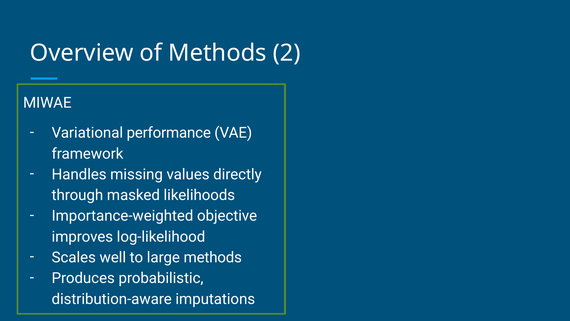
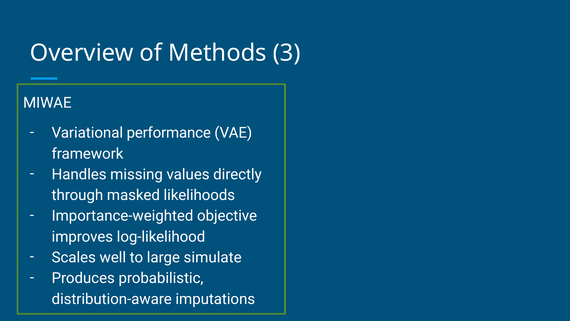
2: 2 -> 3
large methods: methods -> simulate
